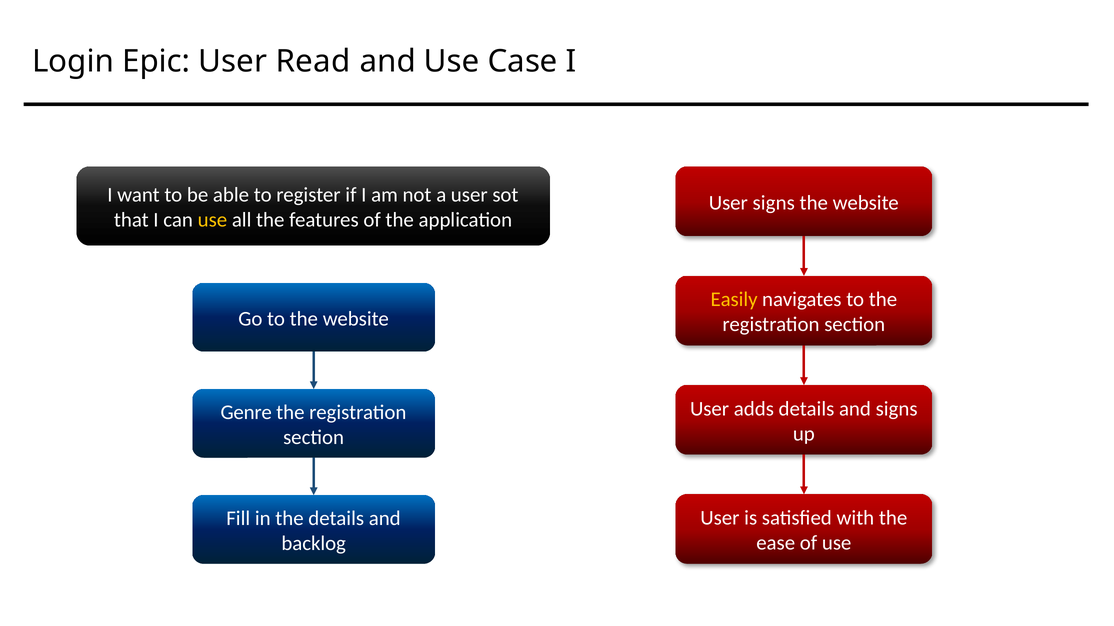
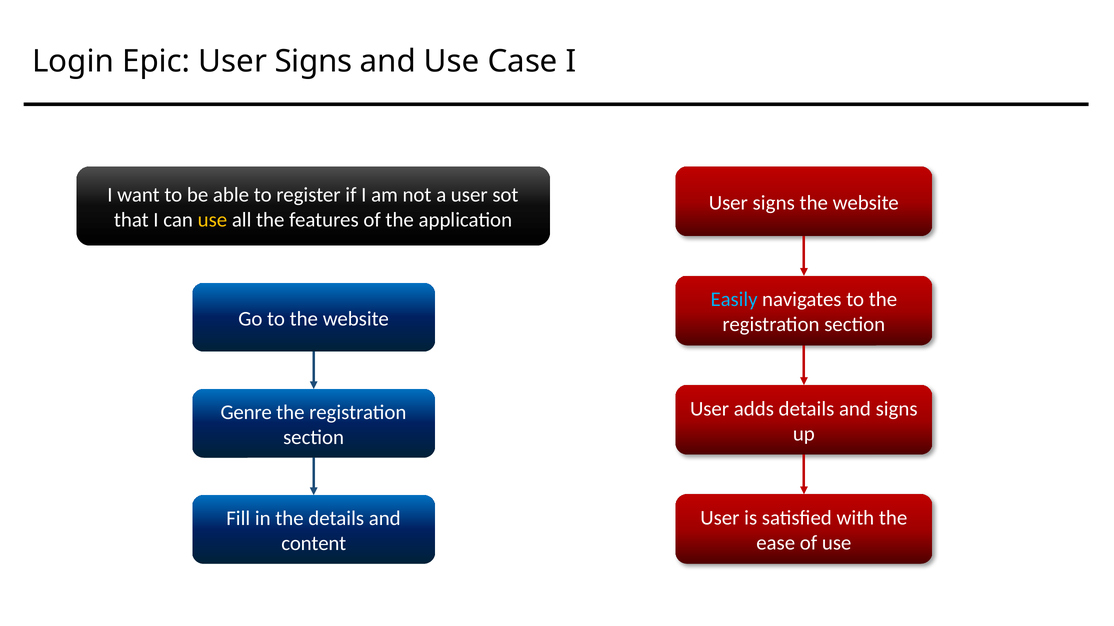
Epic User Read: Read -> Signs
Easily colour: yellow -> light blue
backlog: backlog -> content
